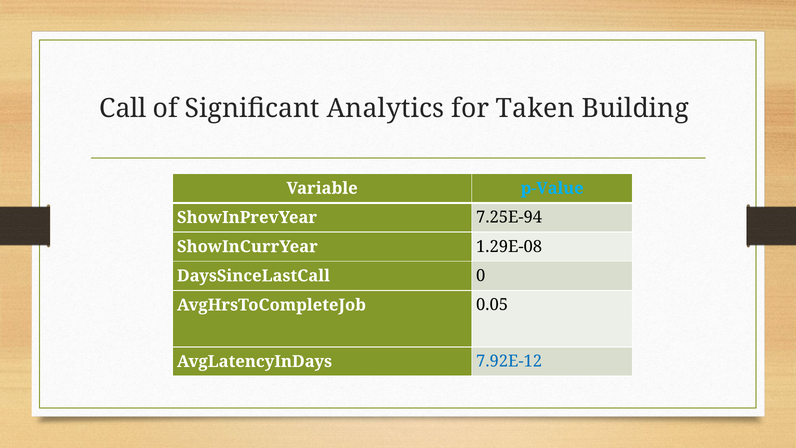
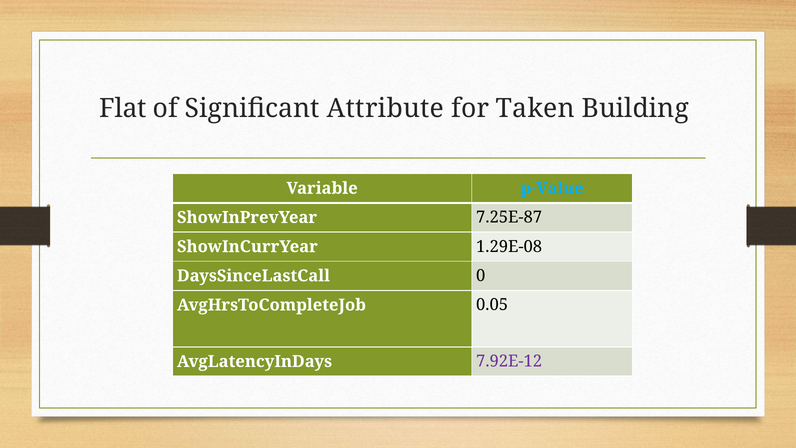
Call: Call -> Flat
Analytics: Analytics -> Attribute
7.25E-94: 7.25E-94 -> 7.25E-87
7.92E-12 colour: blue -> purple
